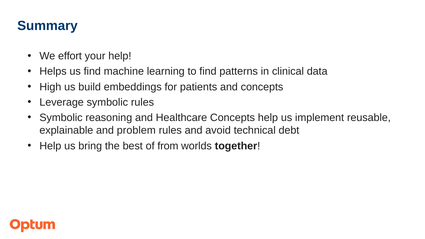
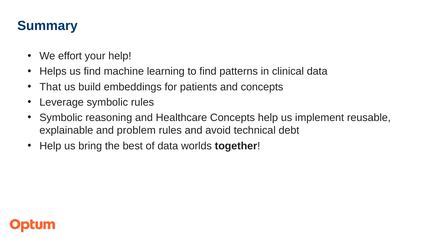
High: High -> That
of from: from -> data
